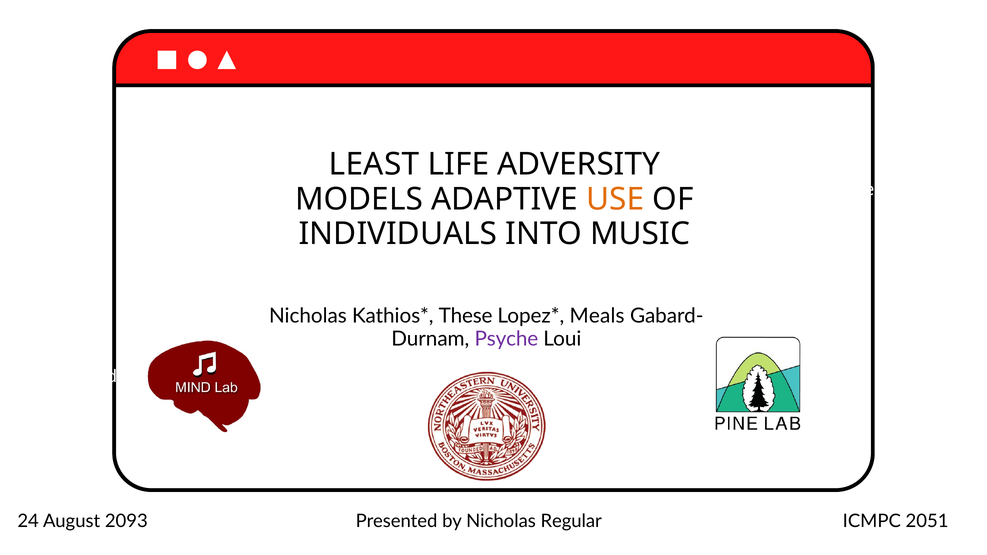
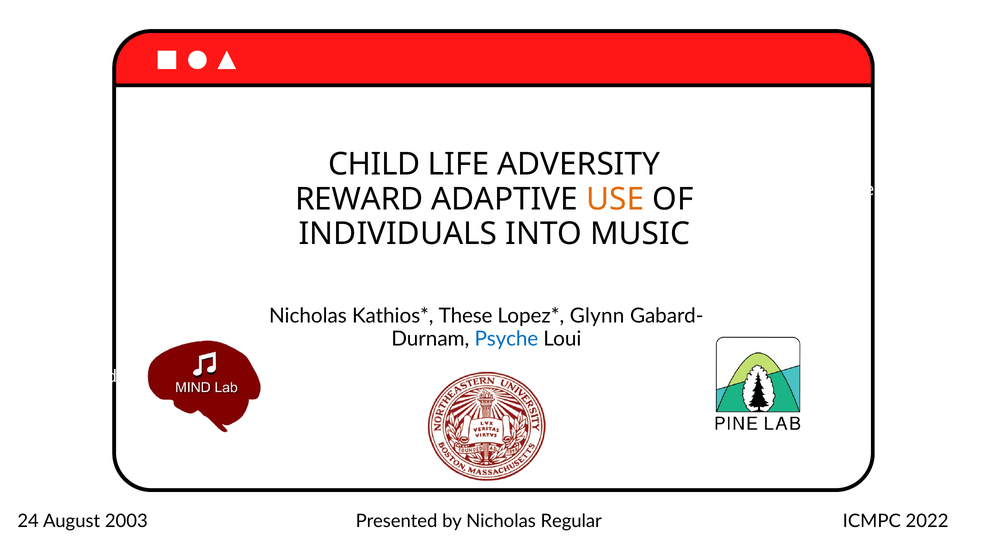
LEAST: LEAST -> CHILD
MODELS: MODELS -> REWARD
Meals: Meals -> Glynn
Psyche colour: purple -> blue
2093: 2093 -> 2003
2051: 2051 -> 2022
